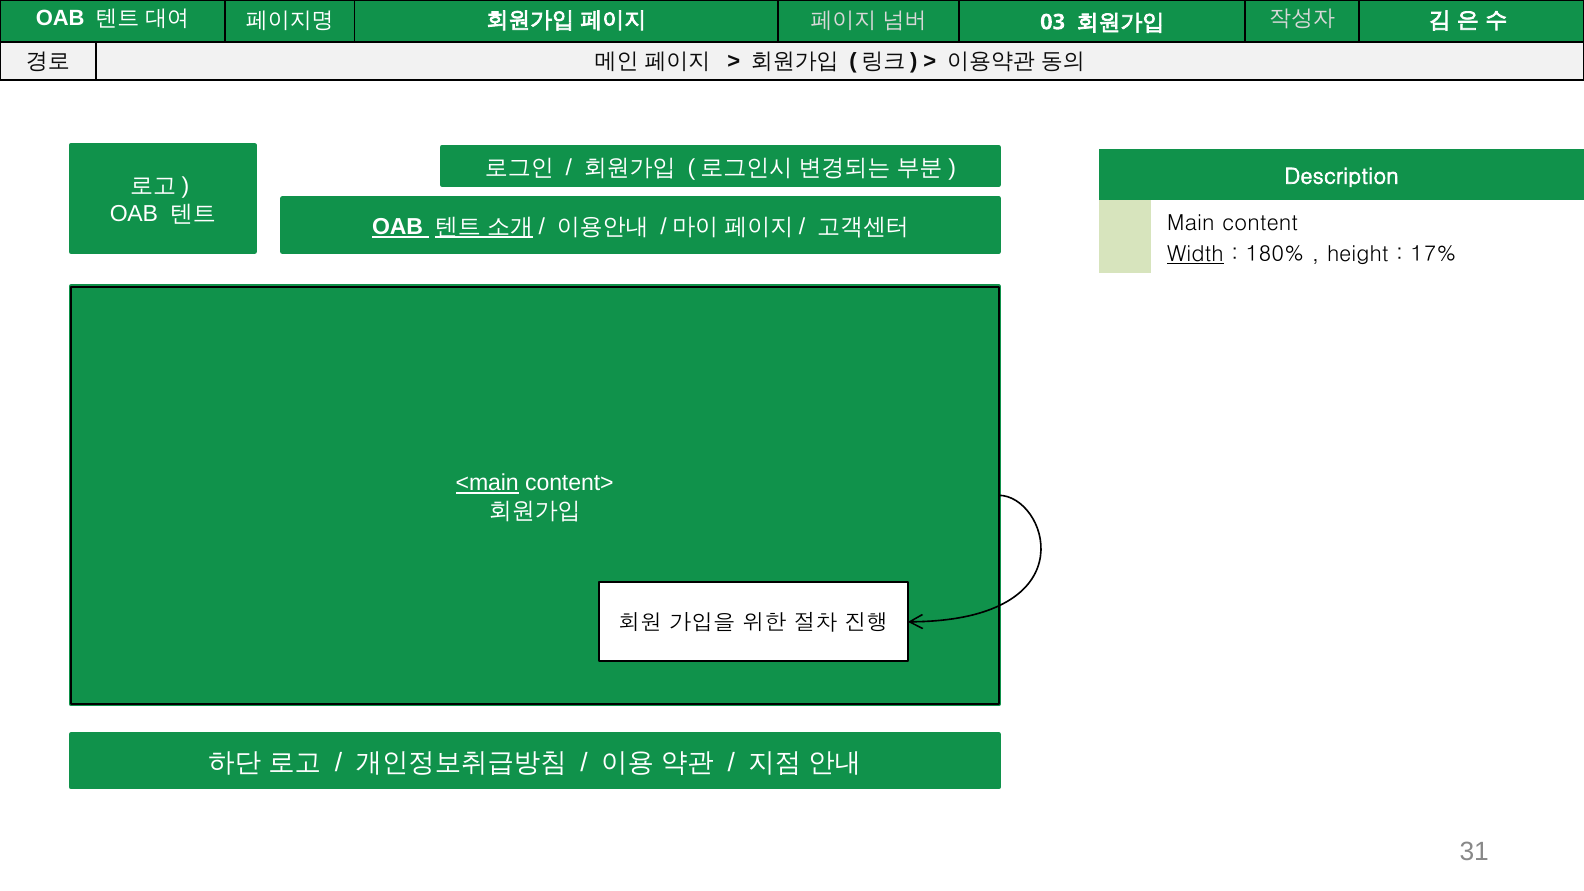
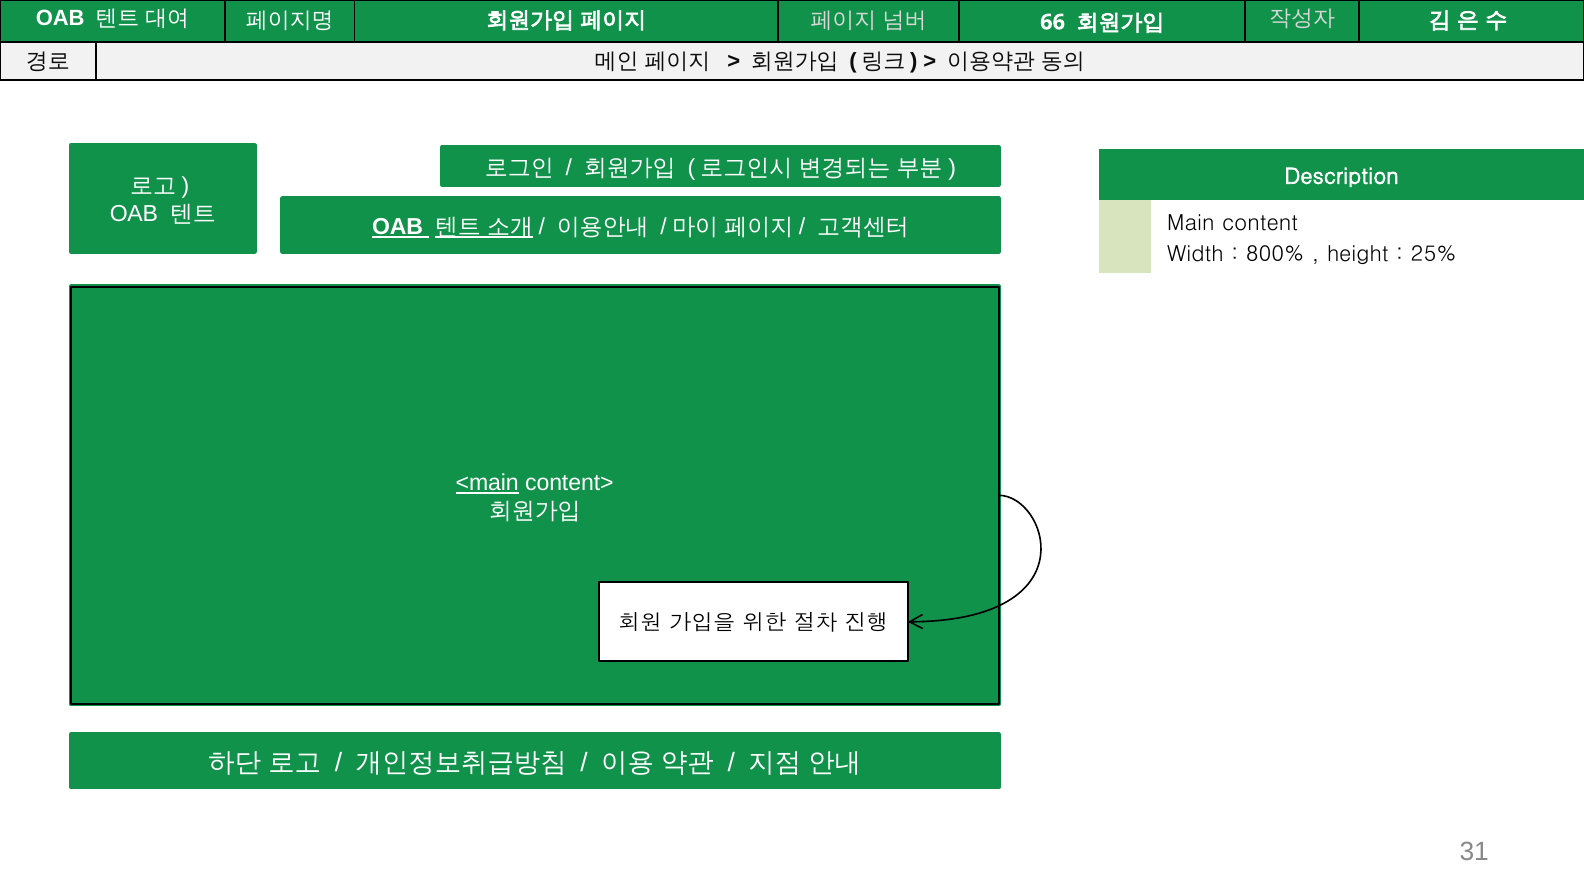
03: 03 -> 66
Width underline: present -> none
180%: 180% -> 800%
17%: 17% -> 25%
